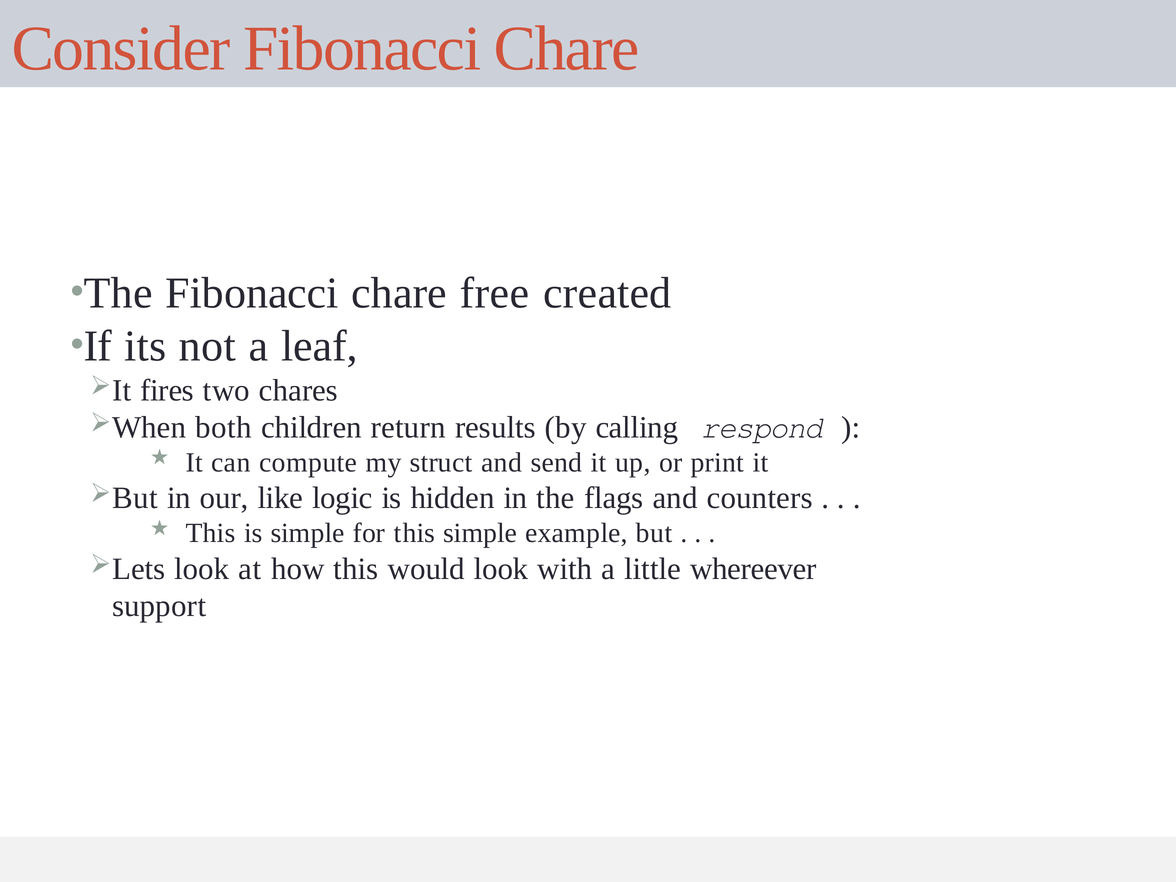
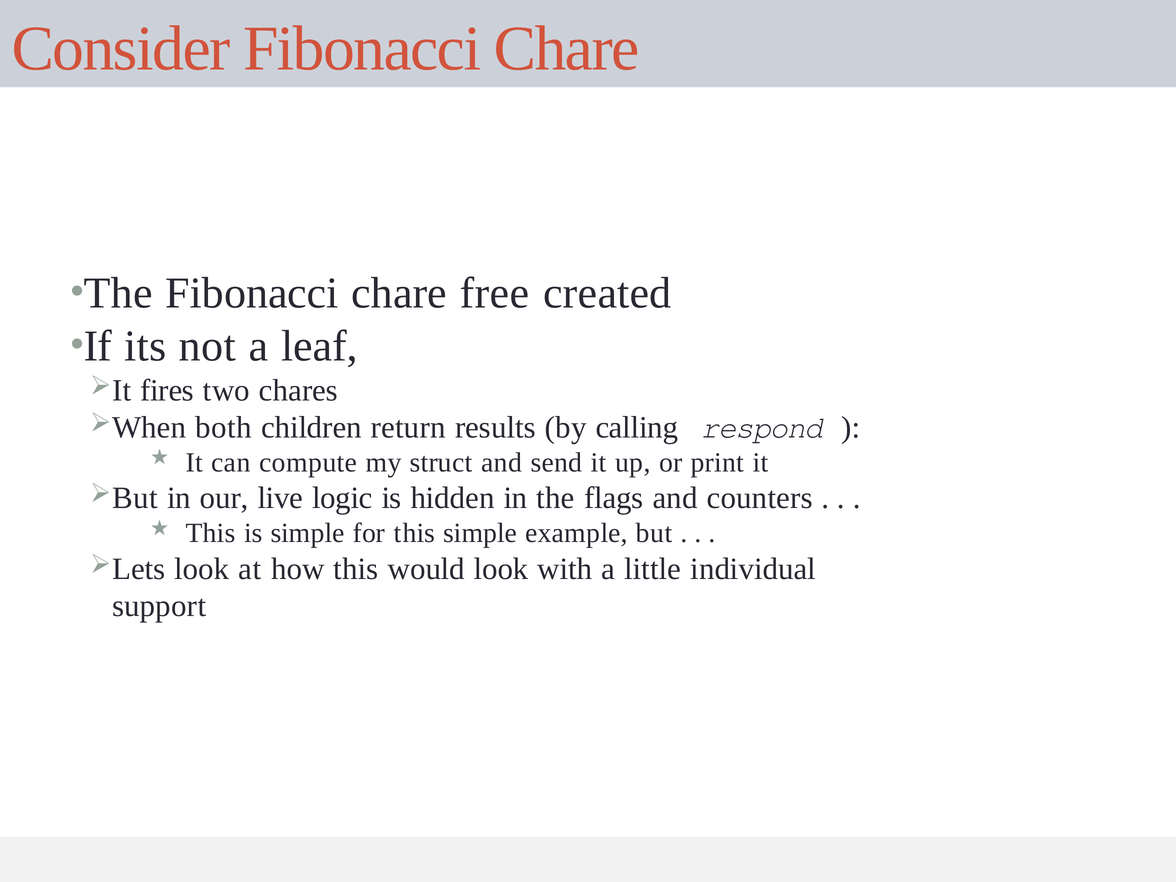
like: like -> live
whereever: whereever -> individual
